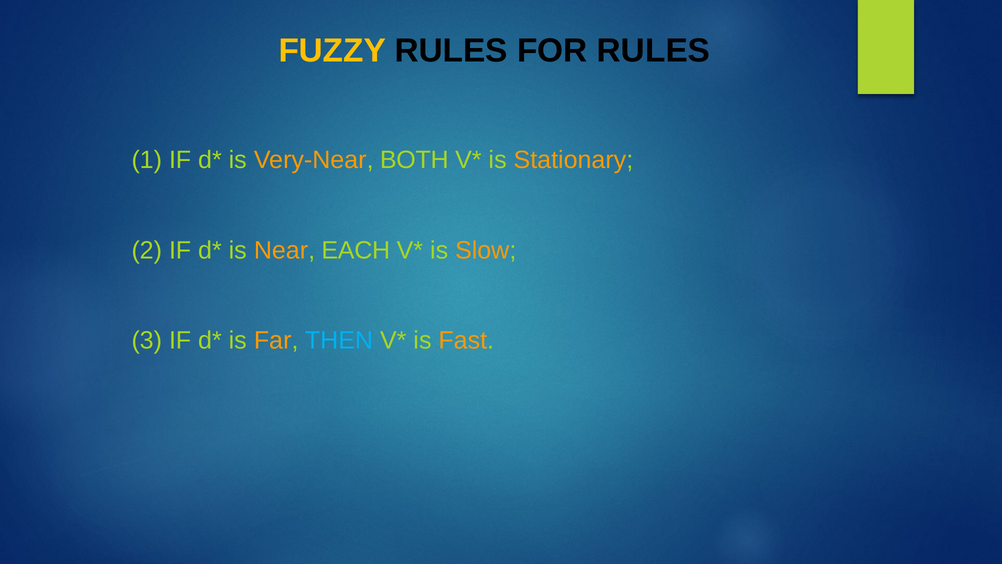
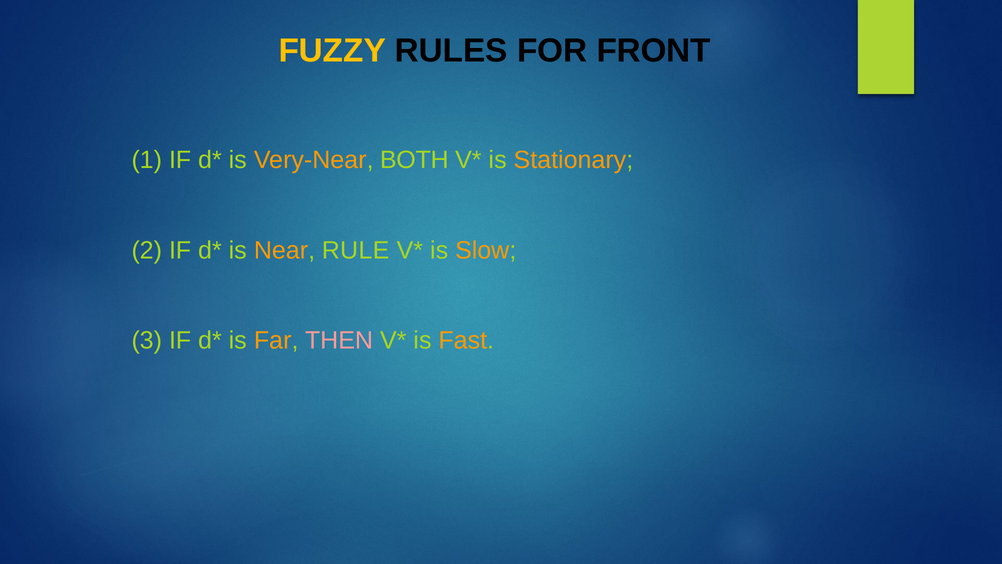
FOR RULES: RULES -> FRONT
EACH: EACH -> RULE
THEN colour: light blue -> pink
